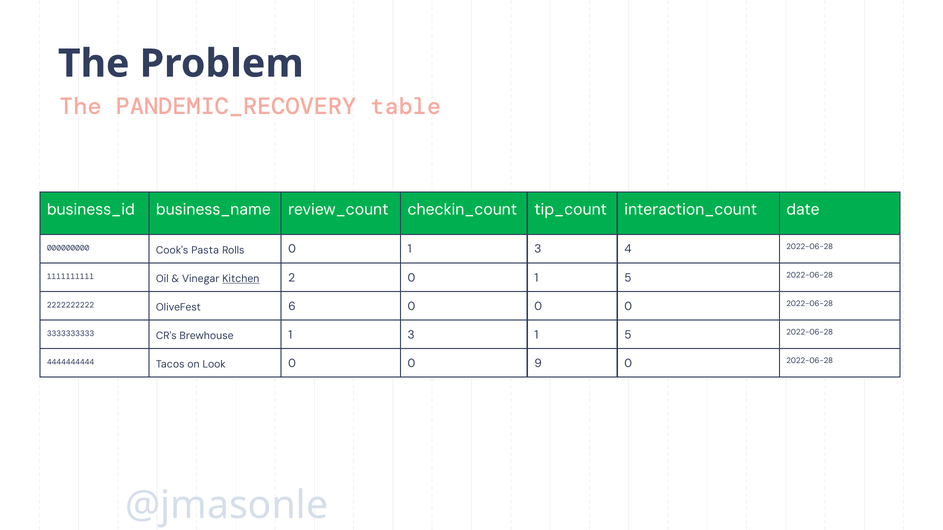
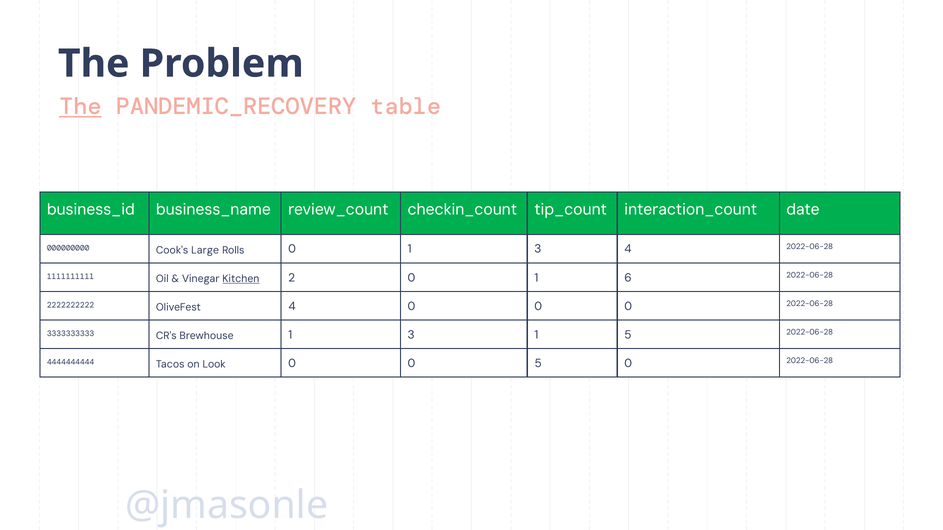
The at (80, 107) underline: none -> present
Pasta: Pasta -> Large
0 1 5: 5 -> 6
OliveFest 6: 6 -> 4
0 9: 9 -> 5
